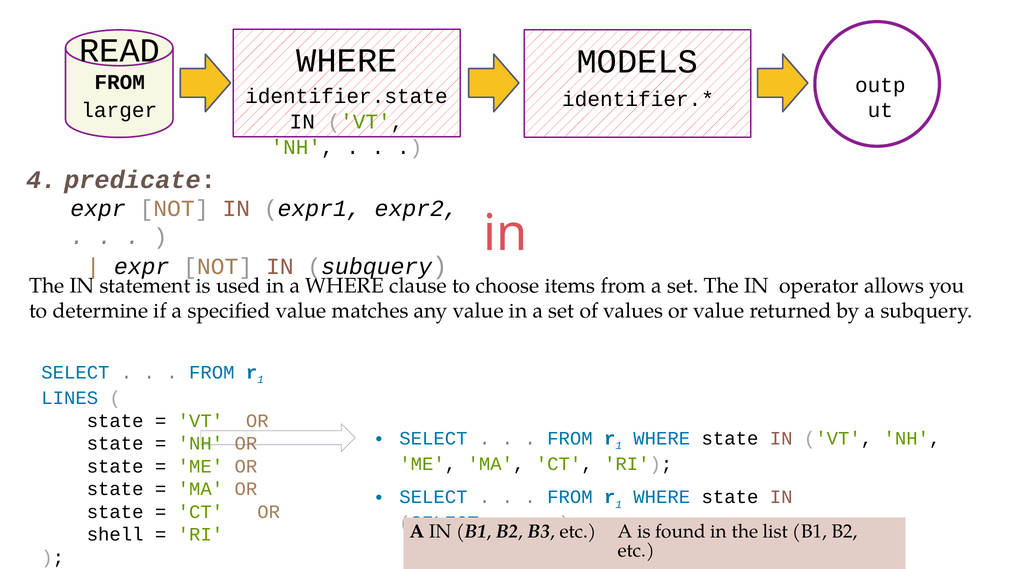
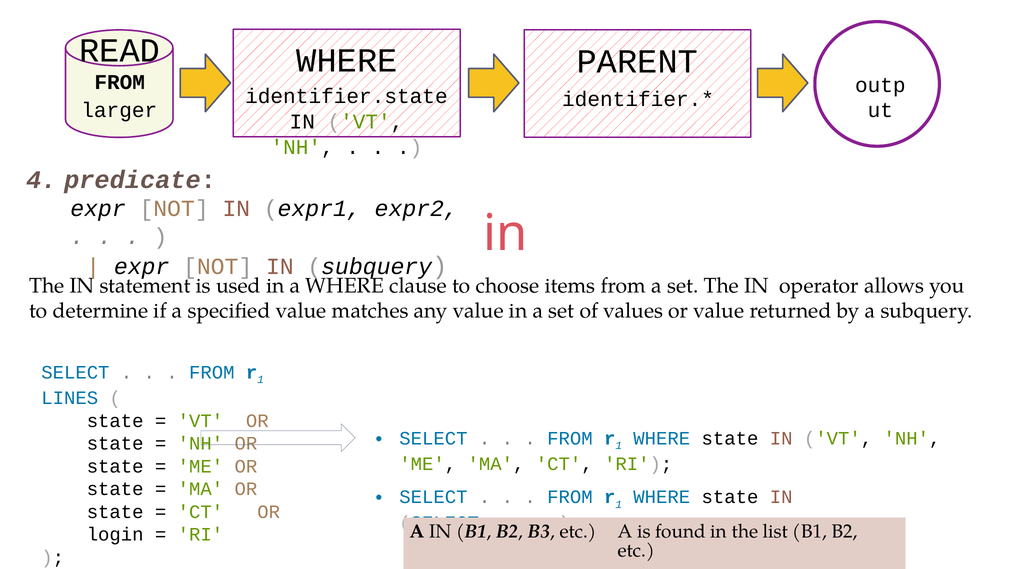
MODELS: MODELS -> PARENT
shell: shell -> login
